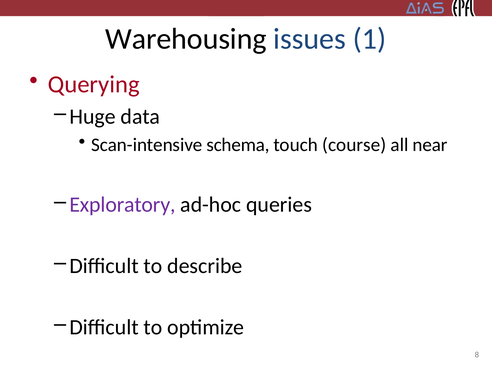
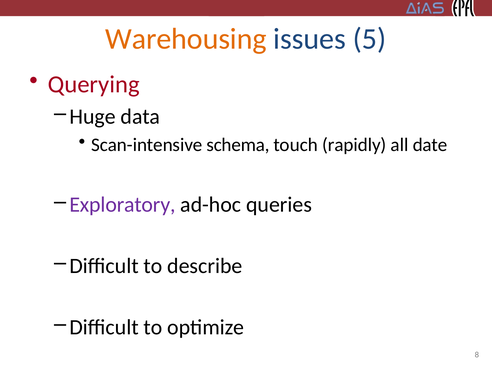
Warehousing colour: black -> orange
1: 1 -> 5
course: course -> rapidly
near: near -> date
